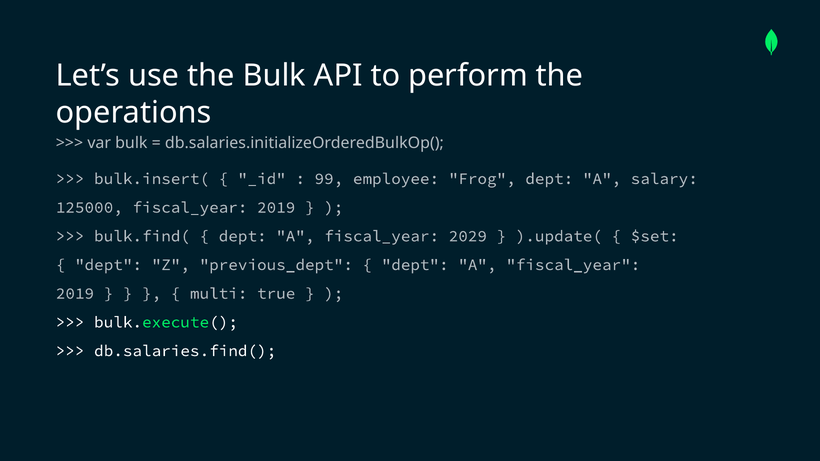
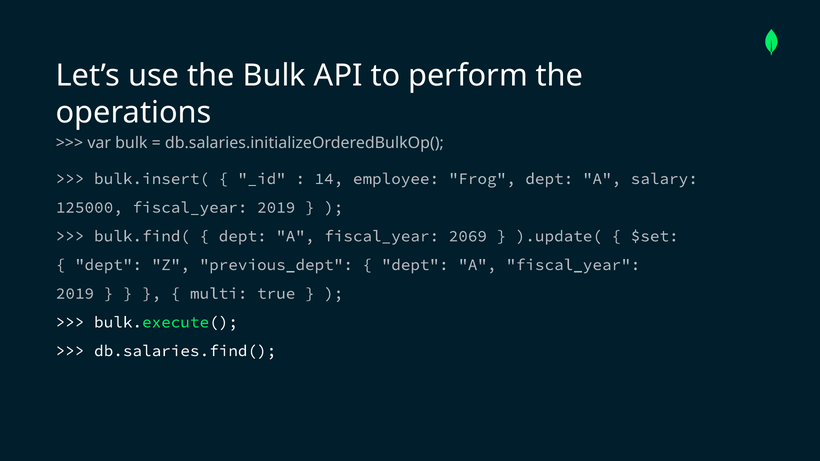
99: 99 -> 14
2029: 2029 -> 2069
